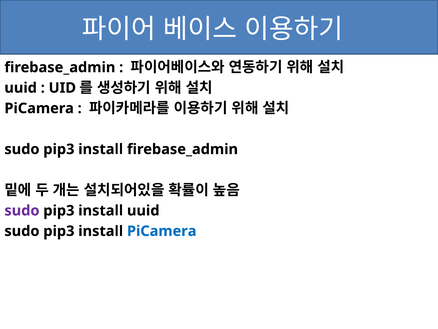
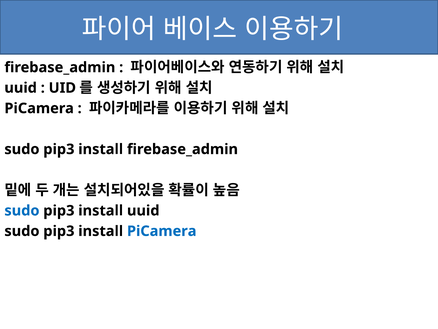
sudo at (22, 210) colour: purple -> blue
